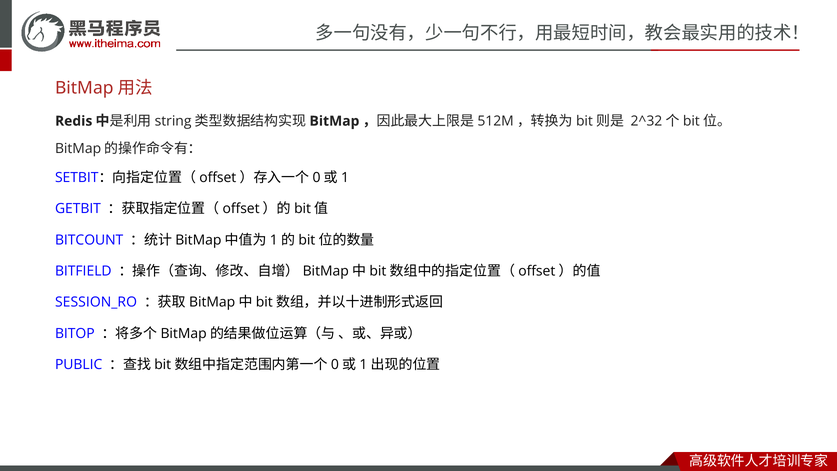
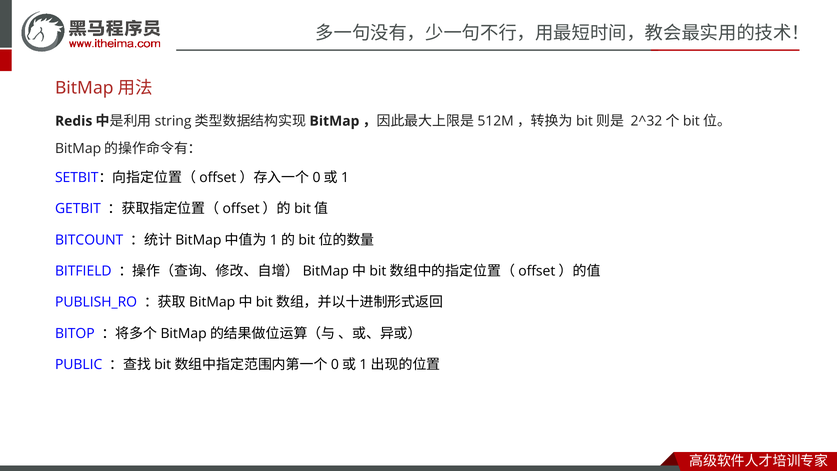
SESSION_RO: SESSION_RO -> PUBLISH_RO
